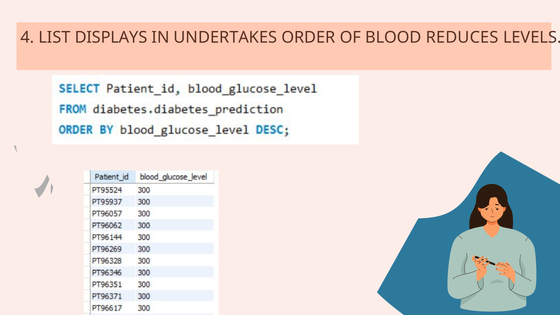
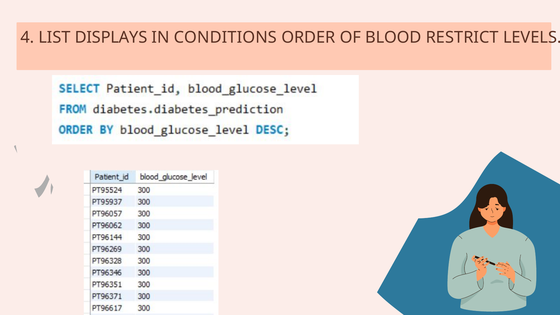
UNDERTAKES: UNDERTAKES -> CONDITIONS
REDUCES: REDUCES -> RESTRICT
